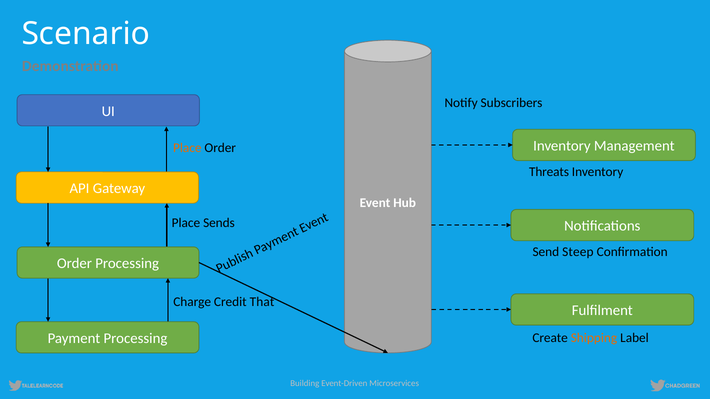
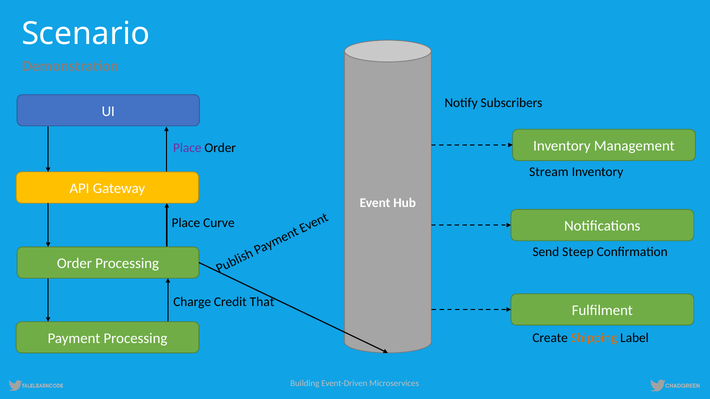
Place at (187, 148) colour: orange -> purple
Threats: Threats -> Stream
Sends: Sends -> Curve
